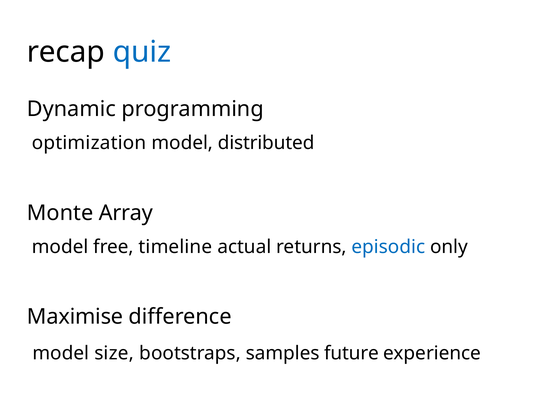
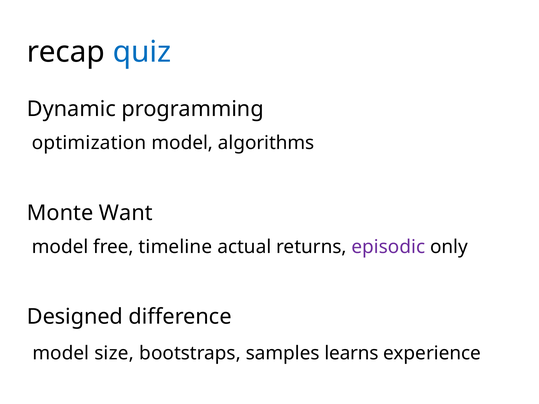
distributed: distributed -> algorithms
Array: Array -> Want
episodic colour: blue -> purple
Maximise: Maximise -> Designed
future: future -> learns
